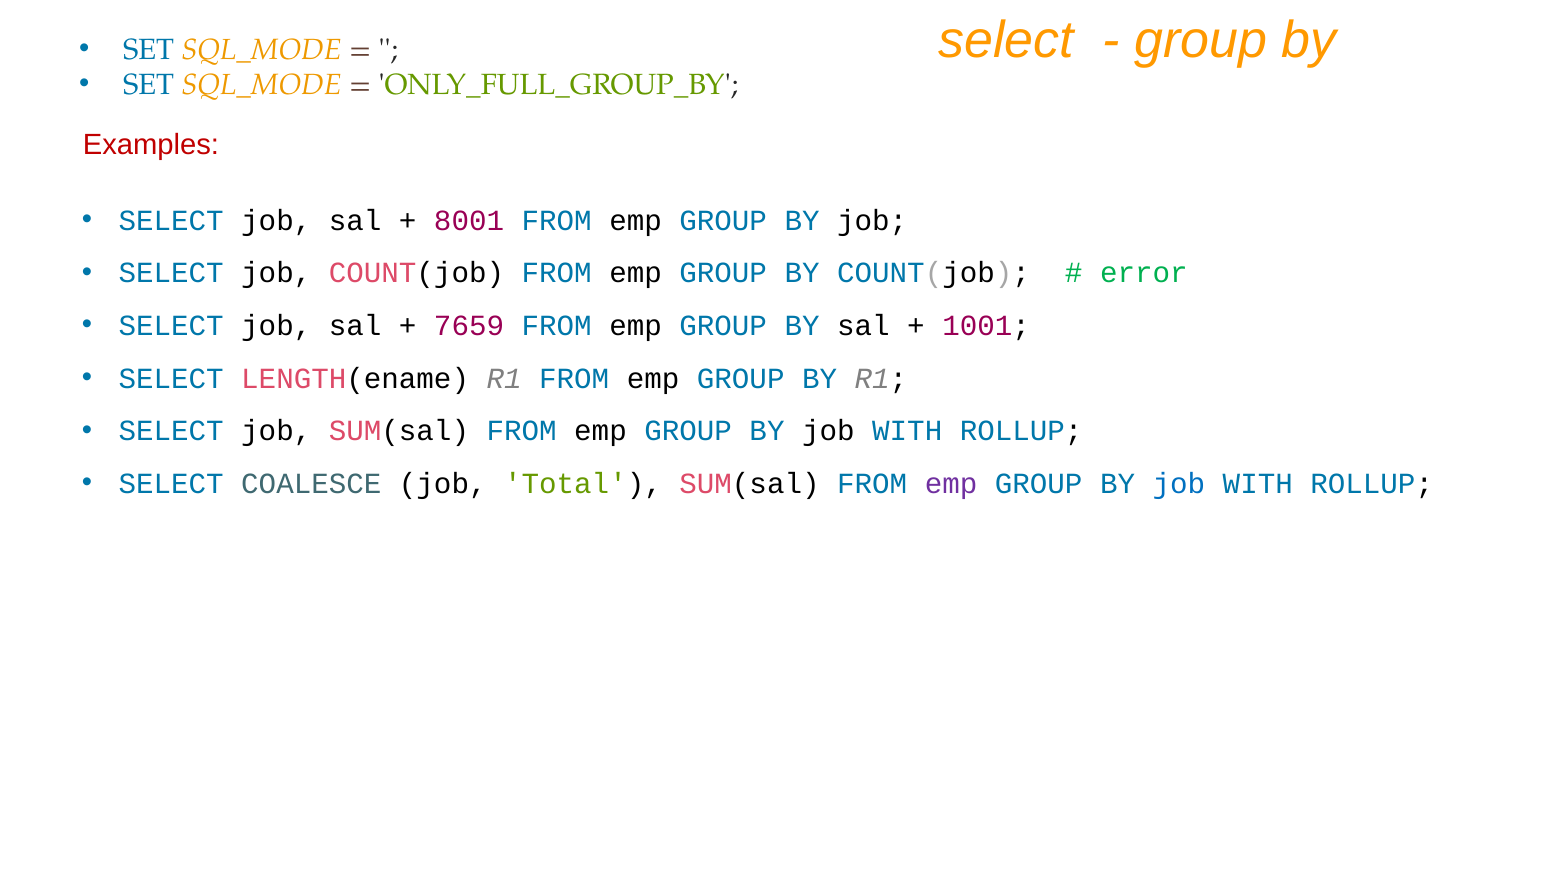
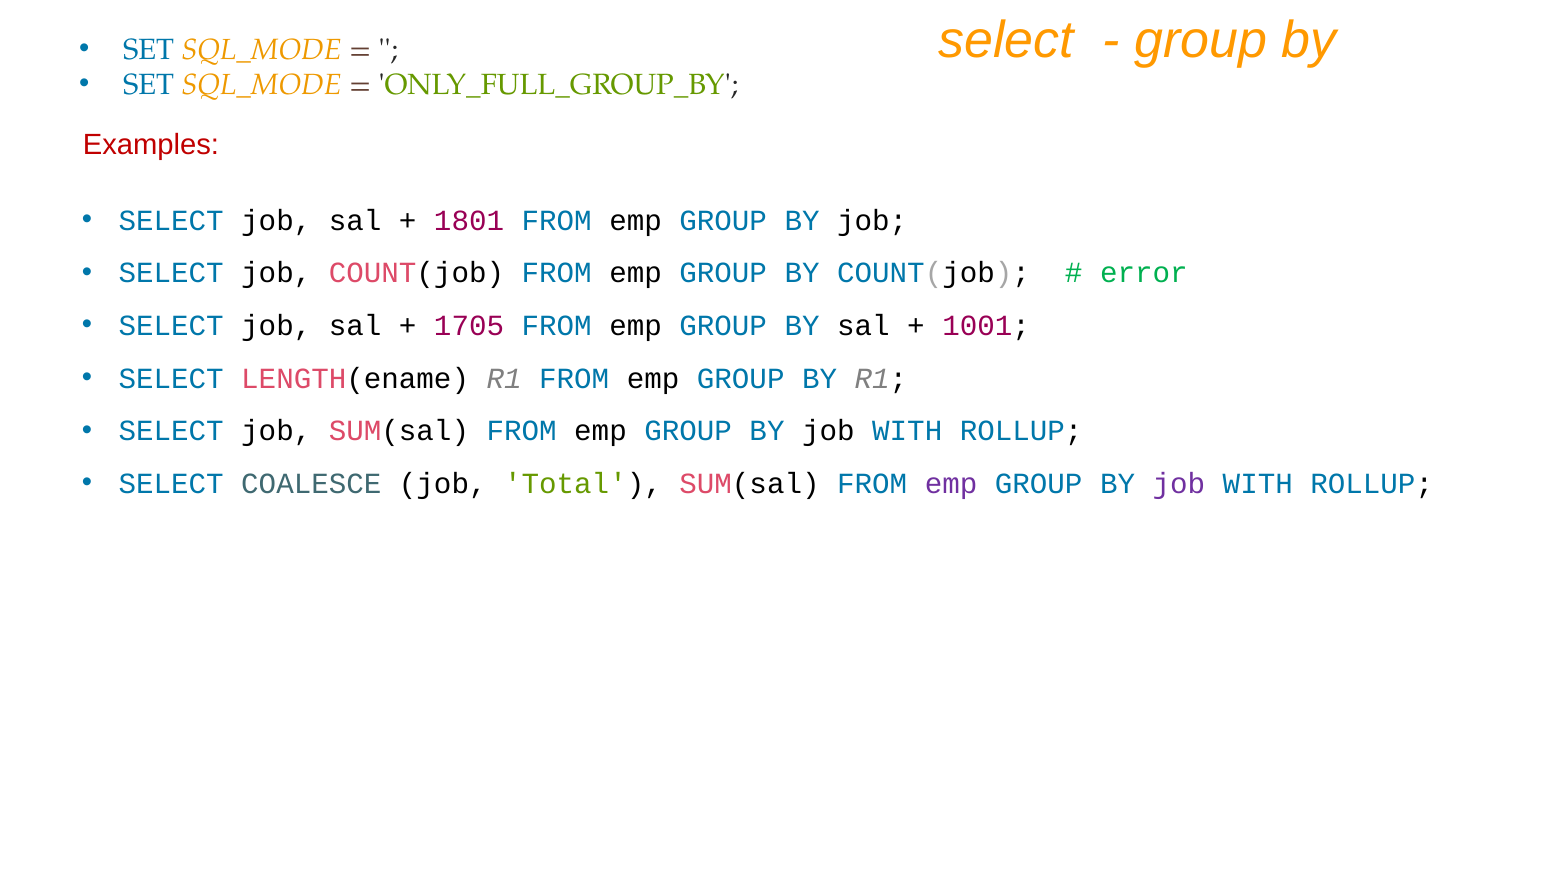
8001: 8001 -> 1801
7659: 7659 -> 1705
job at (1179, 483) colour: blue -> purple
